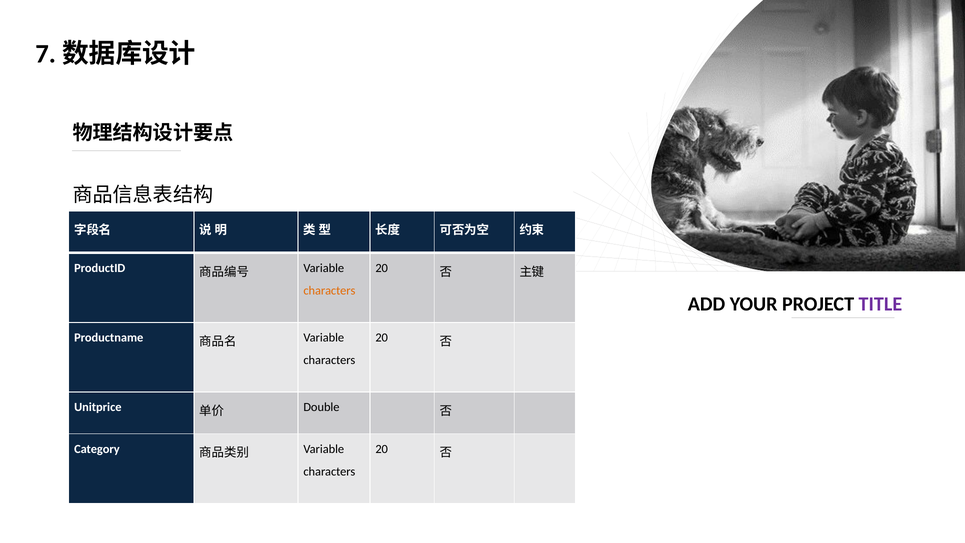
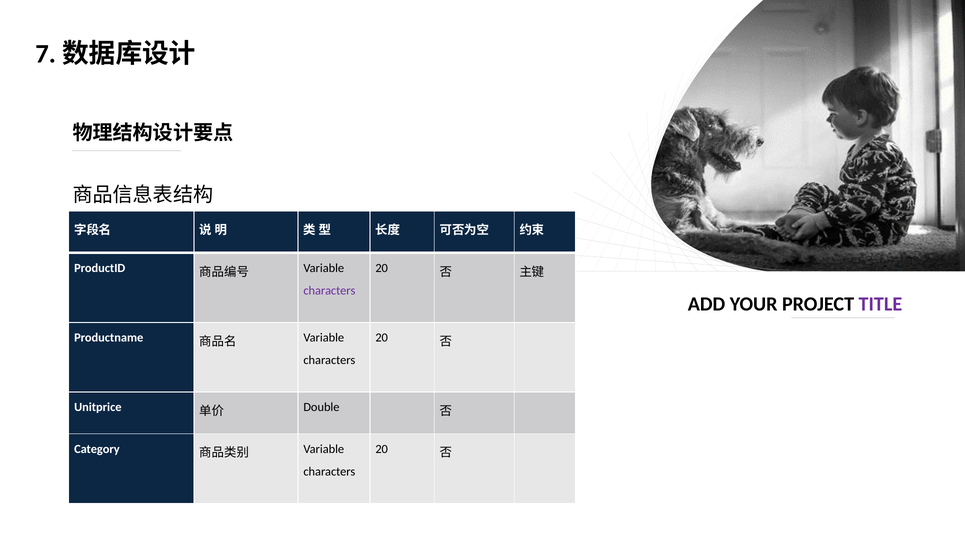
characters at (329, 291) colour: orange -> purple
